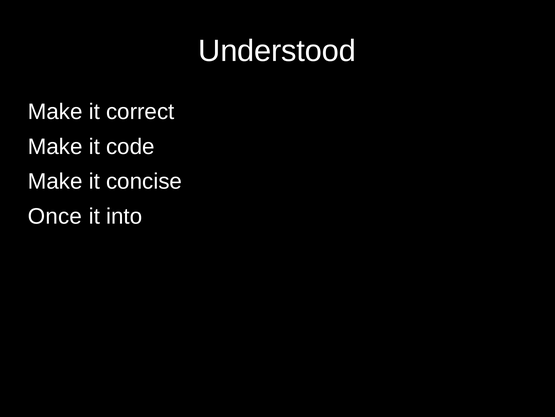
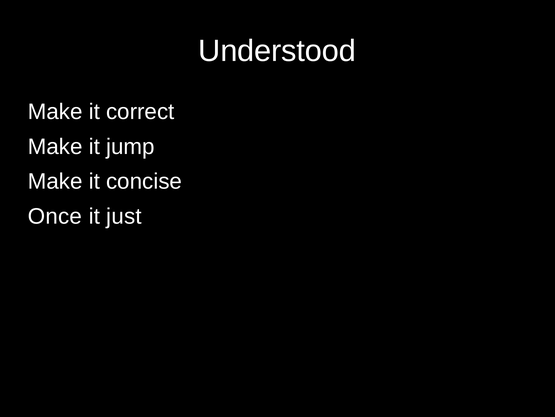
code: code -> jump
into: into -> just
